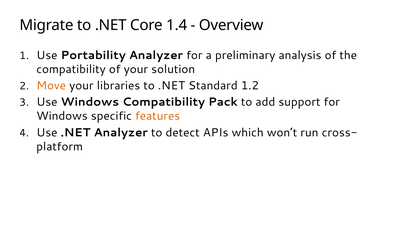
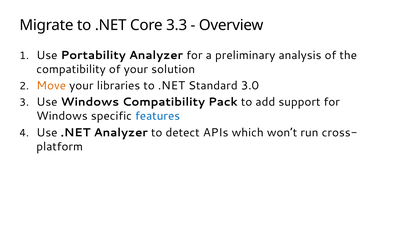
1.4: 1.4 -> 3.3
1.2: 1.2 -> 3.0
features colour: orange -> blue
